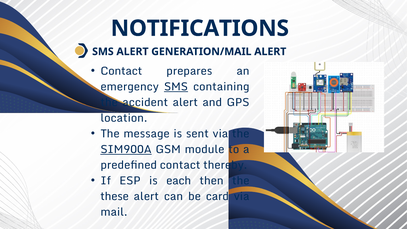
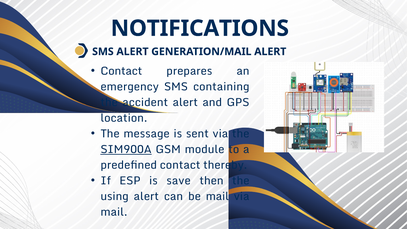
SMS at (176, 87) underline: present -> none
each: each -> save
these: these -> using
be card: card -> mail
